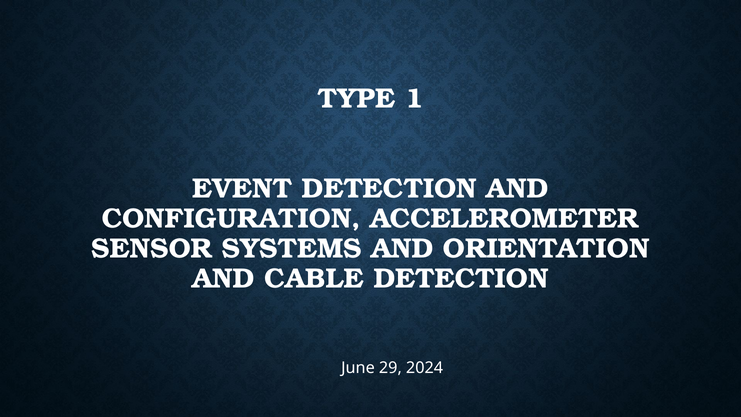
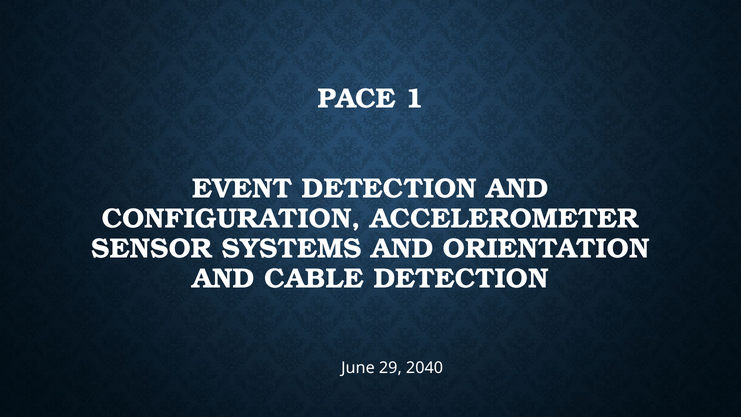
TYPE: TYPE -> PACE
2024: 2024 -> 2040
